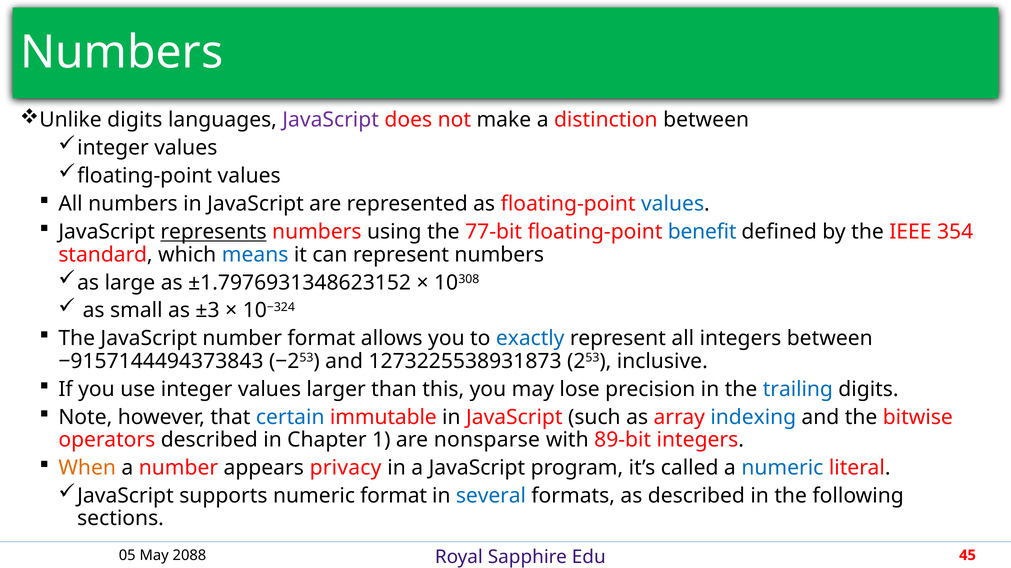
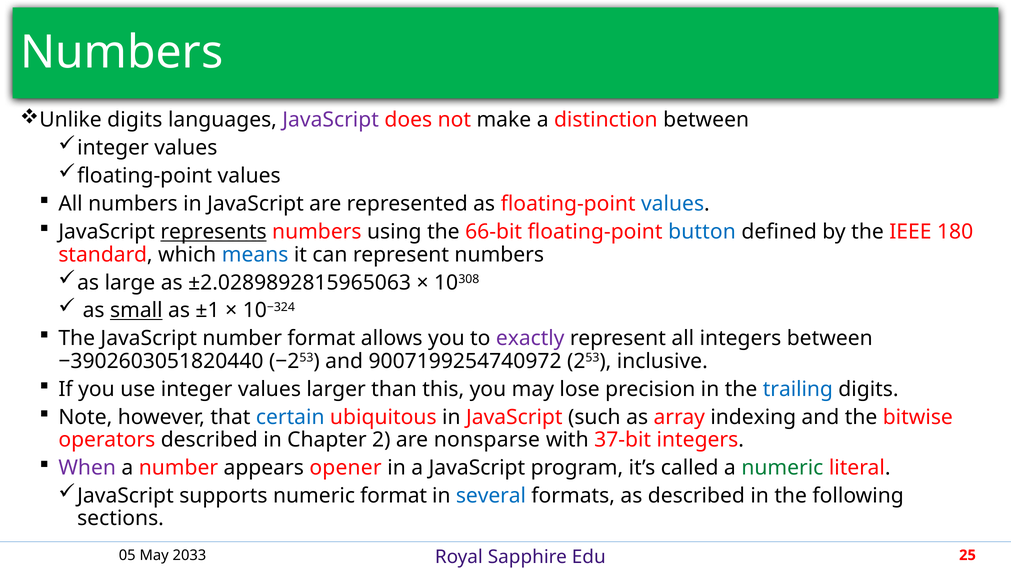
77-bit: 77-bit -> 66-bit
benefit: benefit -> button
354: 354 -> 180
±1.7976931348623152: ±1.7976931348623152 -> ±2.0289892815965063
small underline: none -> present
±3: ±3 -> ±1
exactly colour: blue -> purple
−9157144494373843: −9157144494373843 -> −3902603051820440
1273225538931873: 1273225538931873 -> 9007199254740972
immutable: immutable -> ubiquitous
indexing colour: blue -> black
1: 1 -> 2
89-bit: 89-bit -> 37-bit
When colour: orange -> purple
privacy: privacy -> opener
numeric at (782, 468) colour: blue -> green
2088: 2088 -> 2033
45: 45 -> 25
